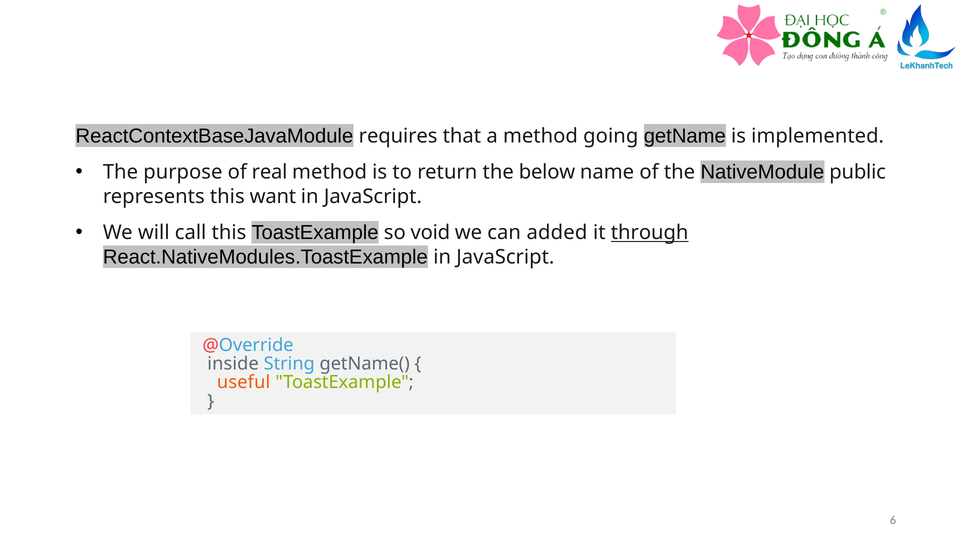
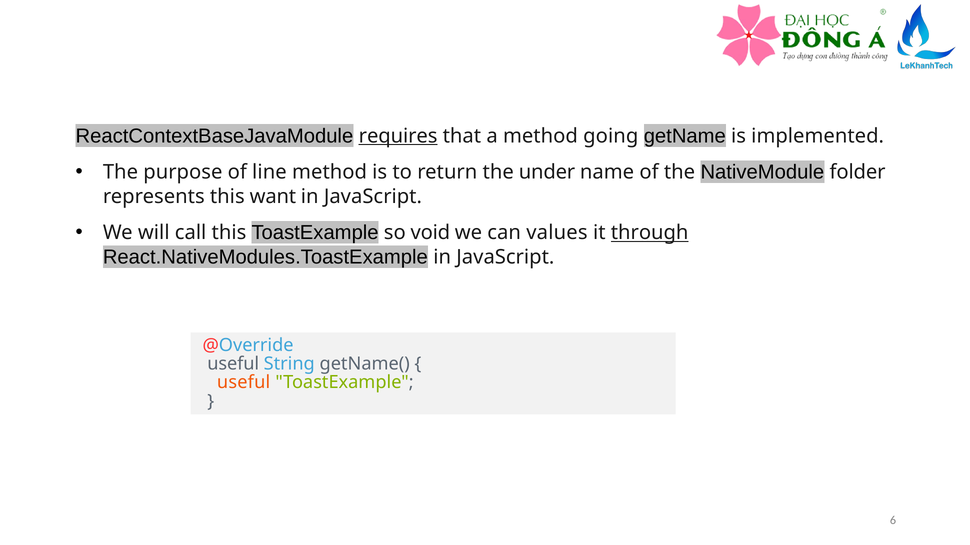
requires underline: none -> present
real: real -> line
below: below -> under
public: public -> folder
added: added -> values
inside at (233, 364): inside -> useful
